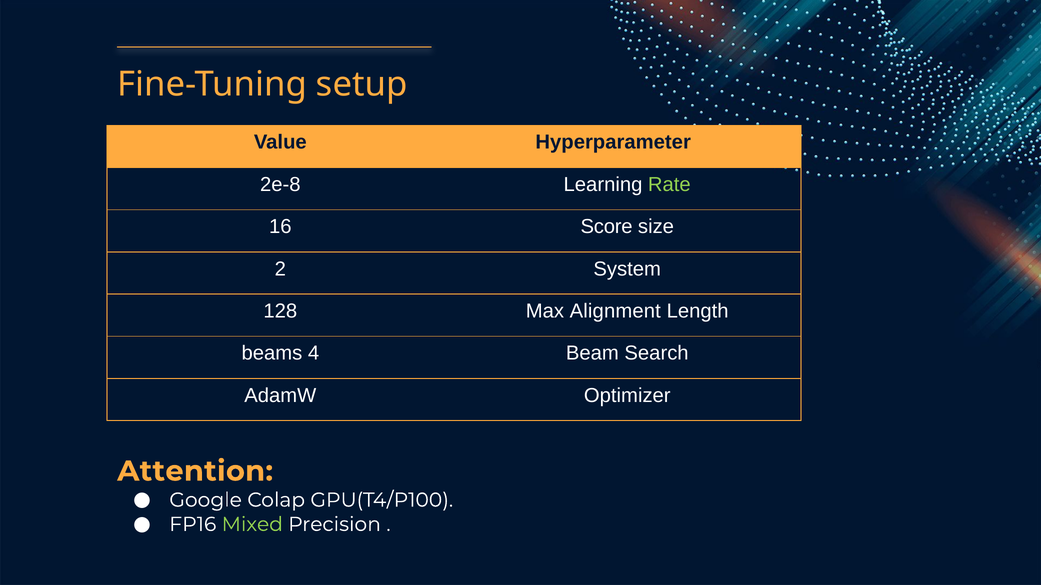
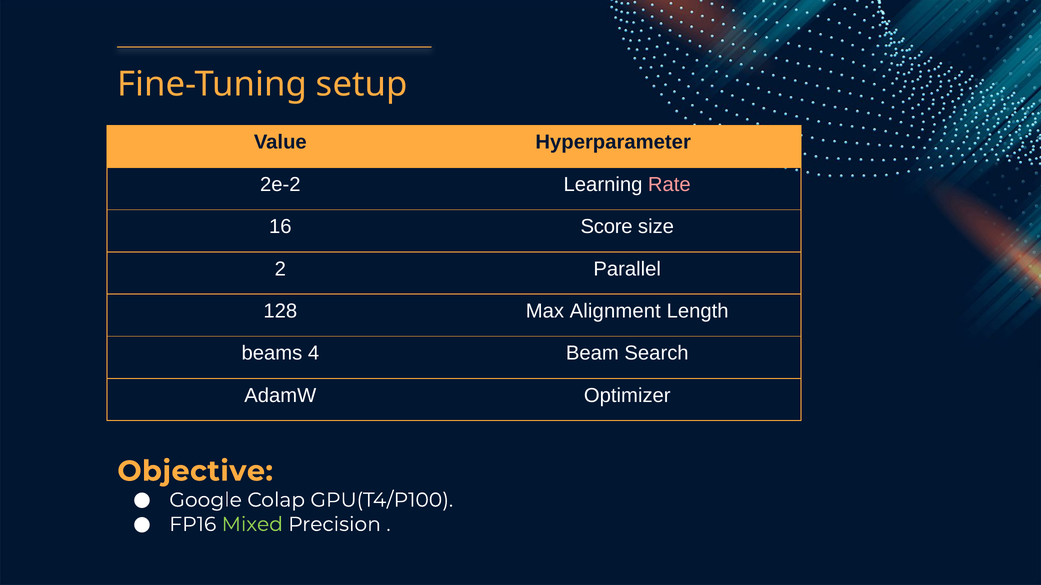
2e-8: 2e-8 -> 2e-2
Rate colour: light green -> pink
System: System -> Parallel
Attention: Attention -> Objective
